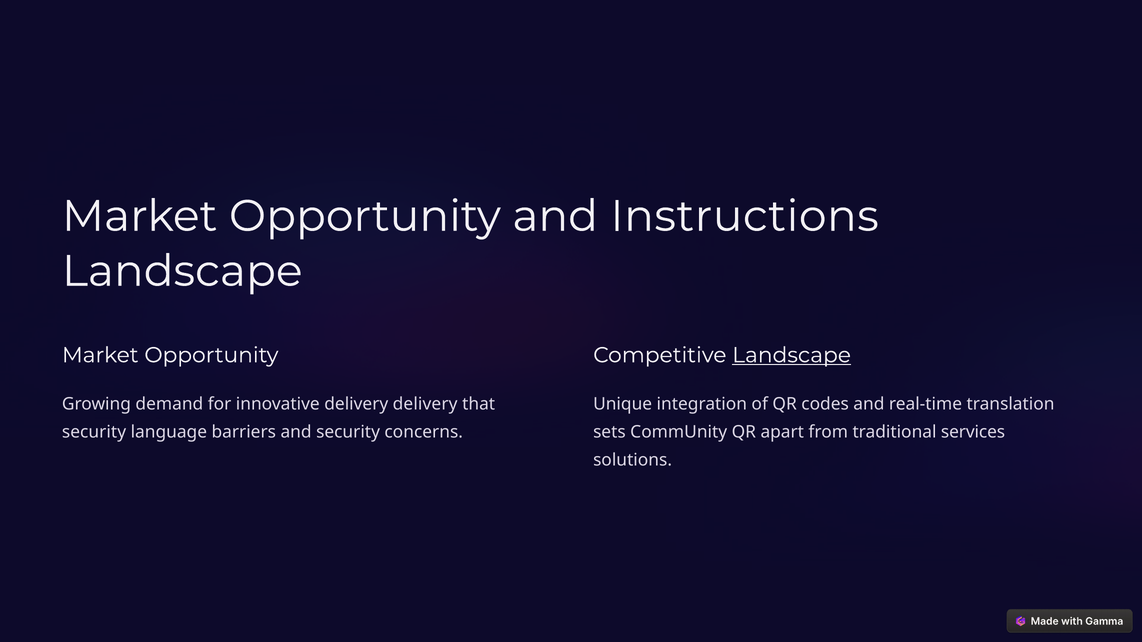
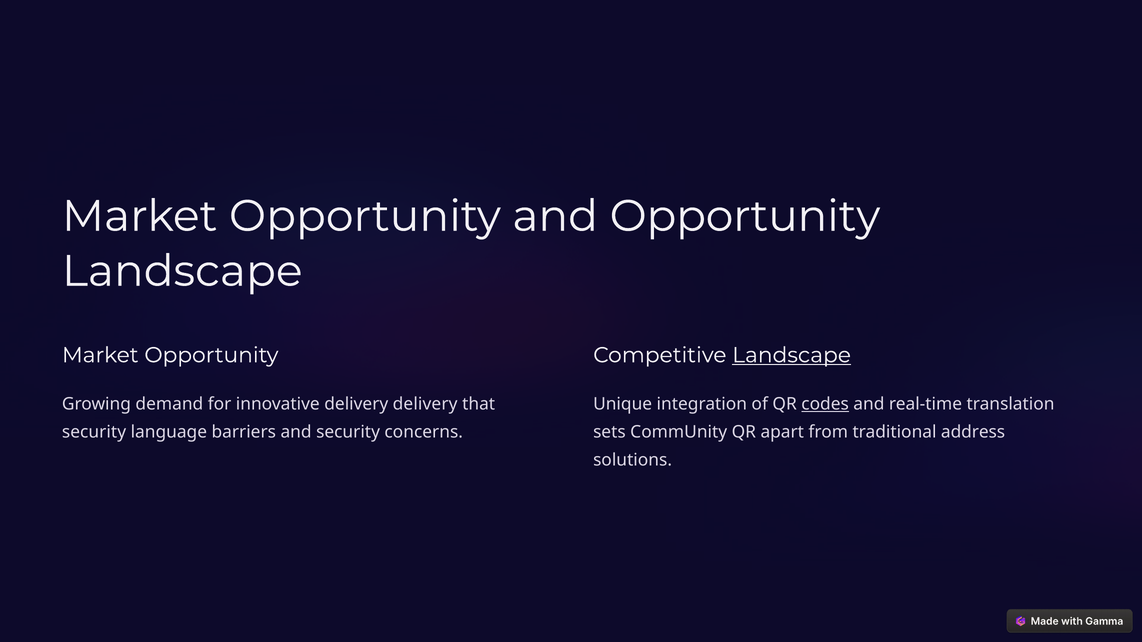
and Instructions: Instructions -> Opportunity
codes underline: none -> present
services: services -> address
